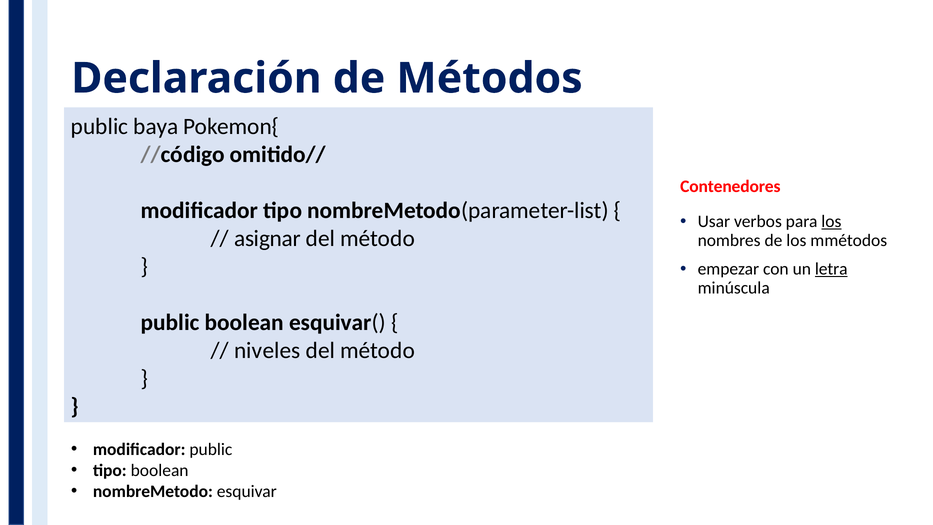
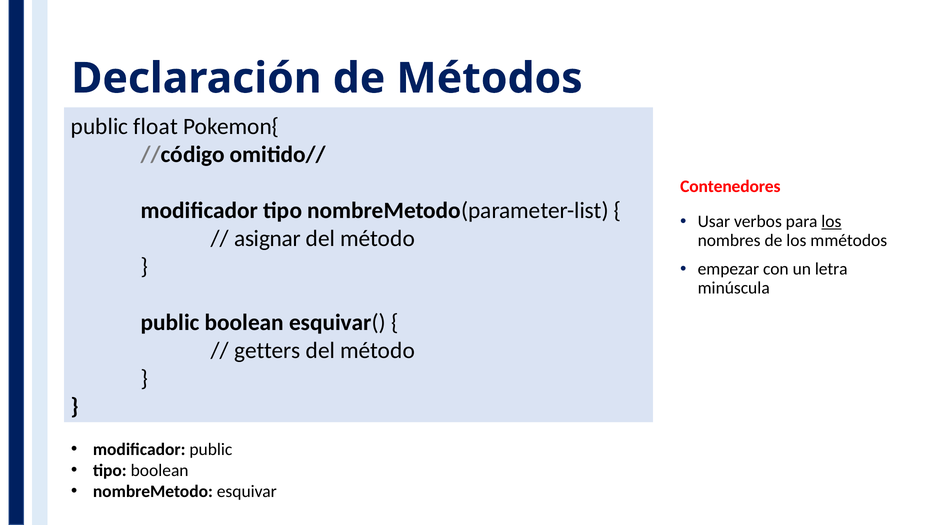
baya: baya -> float
letra underline: present -> none
niveles: niveles -> getters
